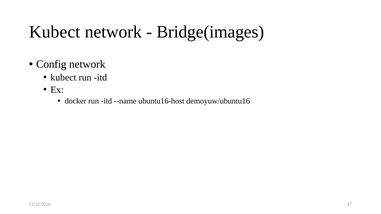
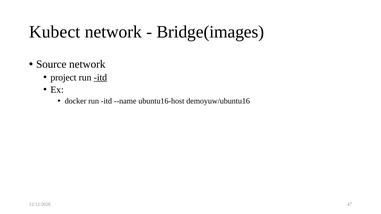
Config: Config -> Source
kubect at (63, 78): kubect -> project
itd at (100, 78) underline: none -> present
